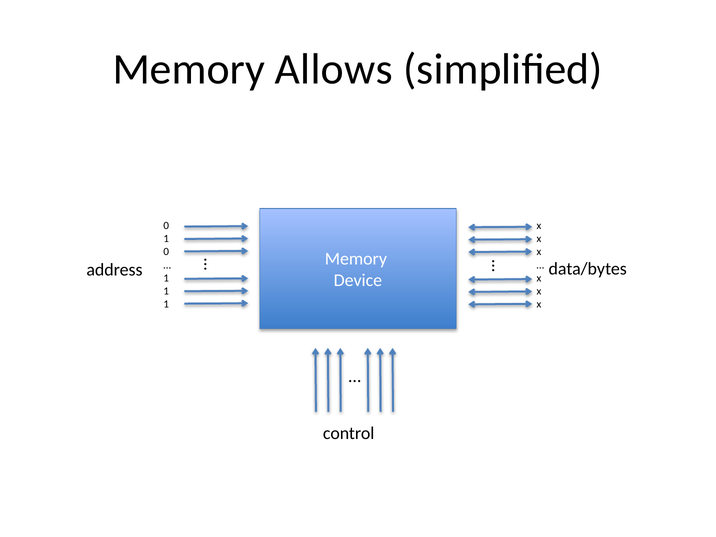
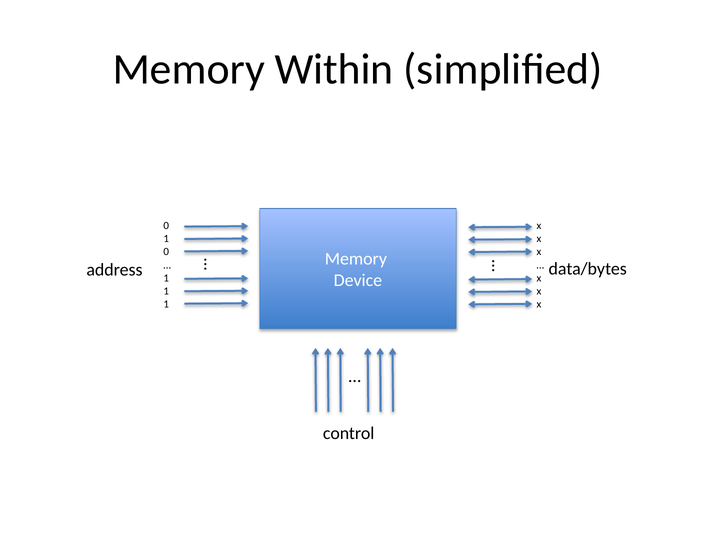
Allows: Allows -> Within
